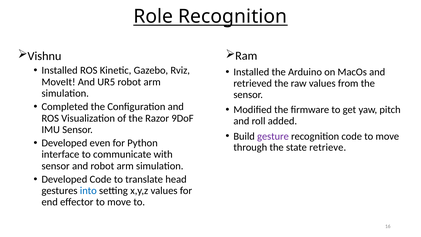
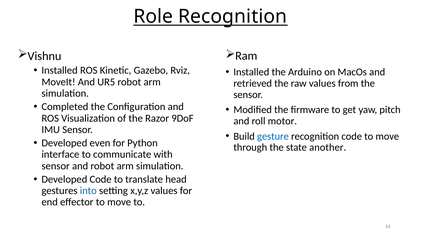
added: added -> motor
gesture colour: purple -> blue
retrieve: retrieve -> another
